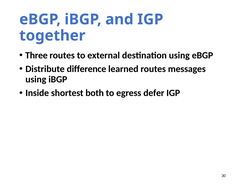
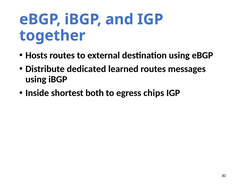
Three: Three -> Hosts
difference: difference -> dedicated
defer: defer -> chips
